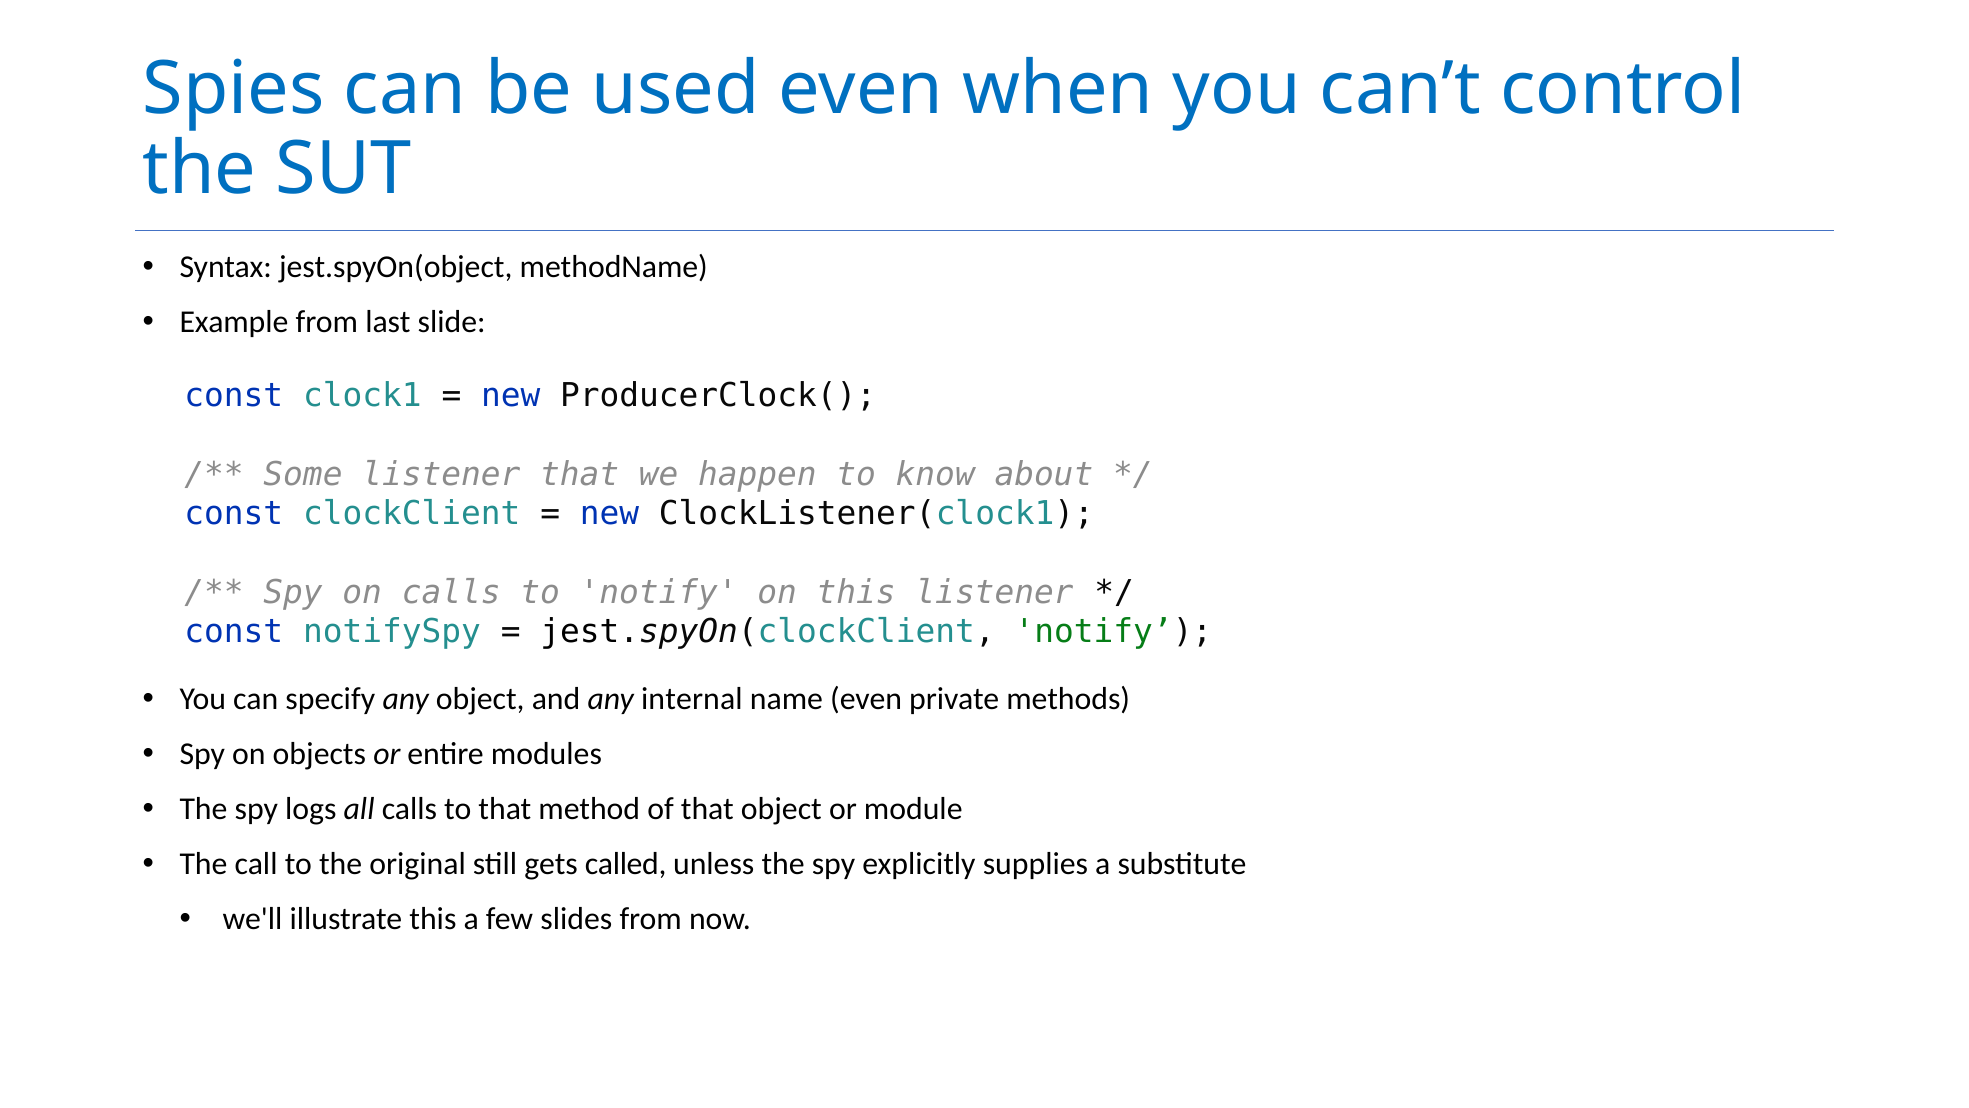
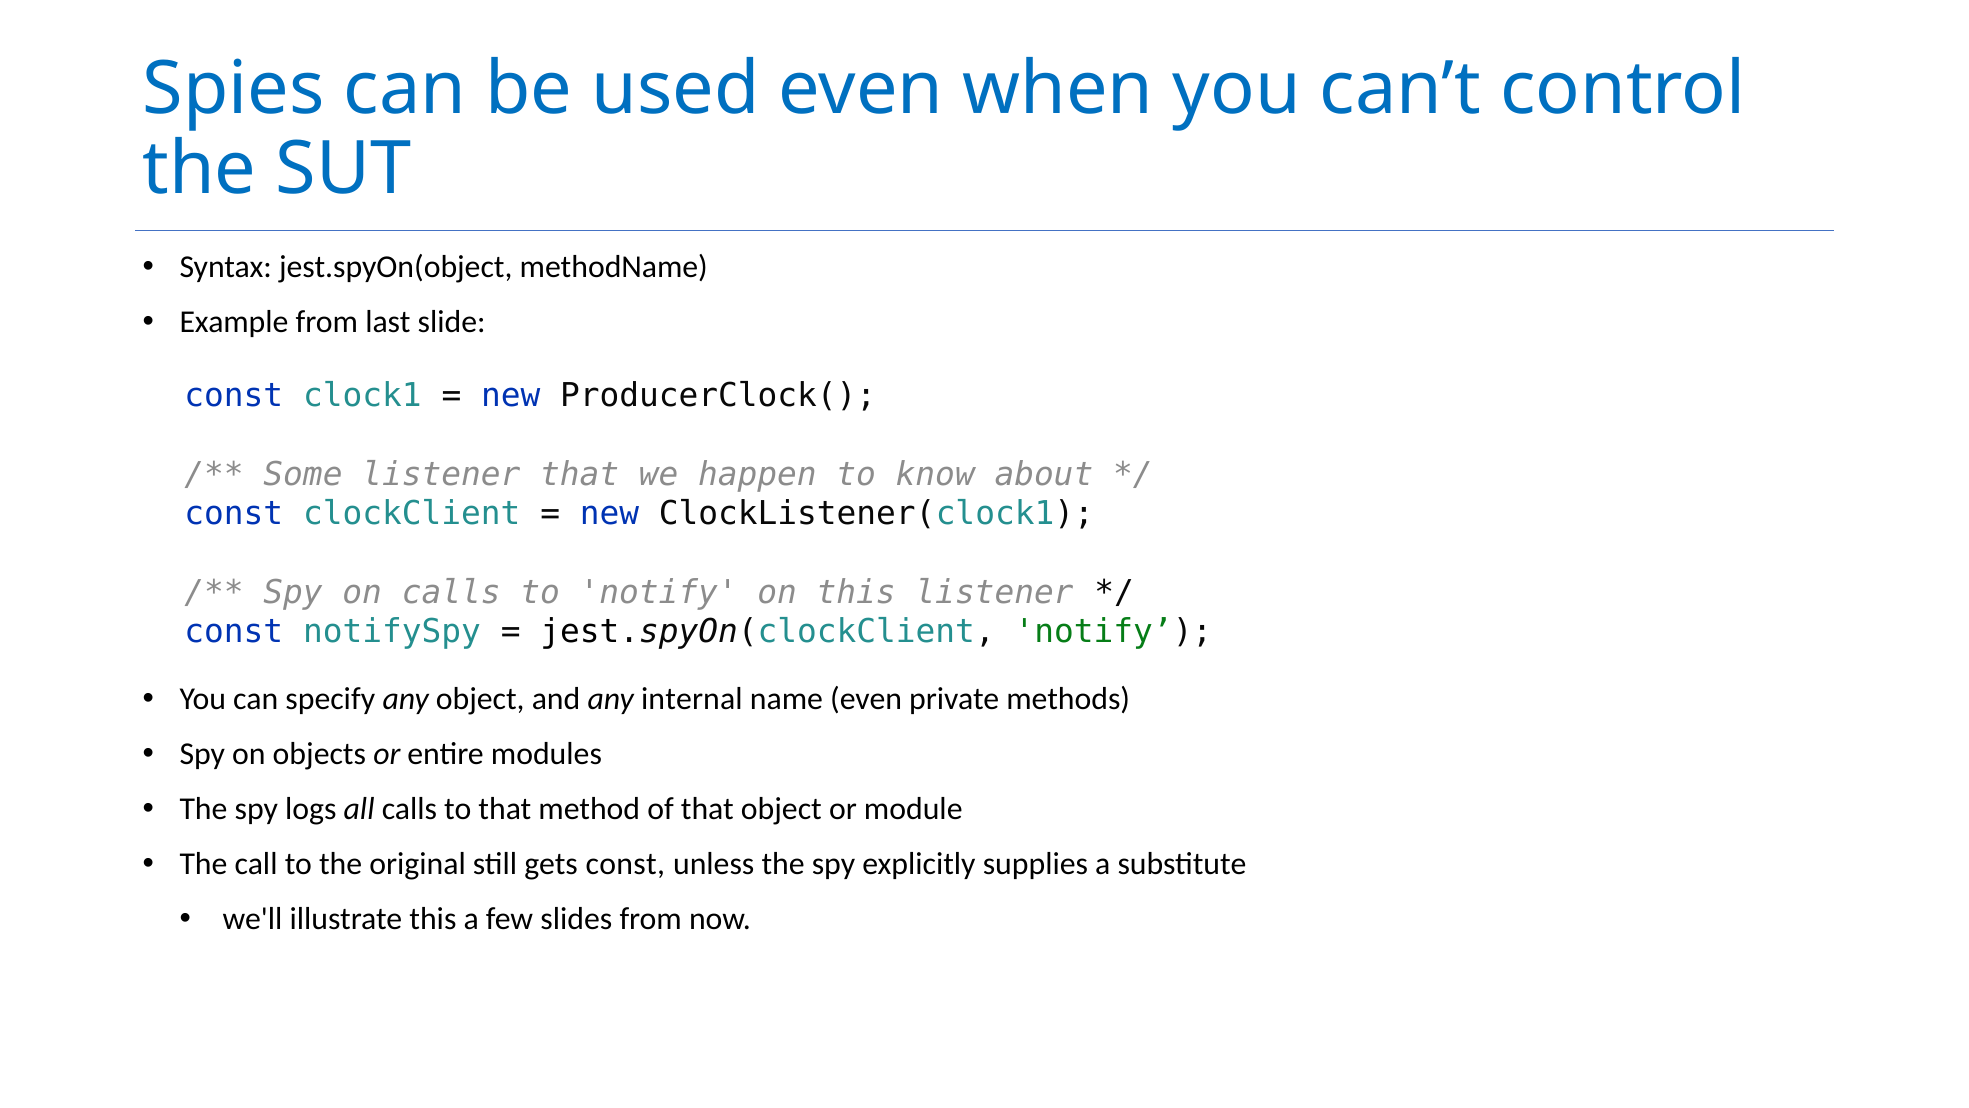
gets called: called -> const
